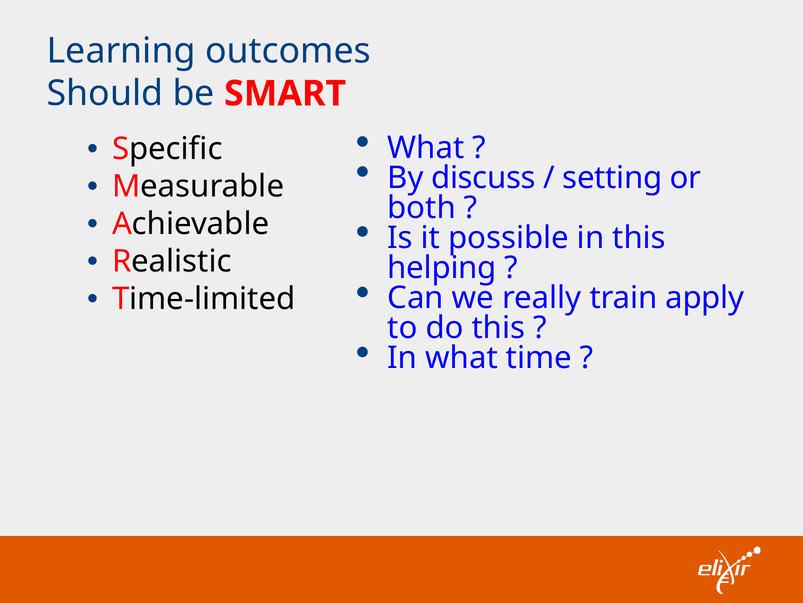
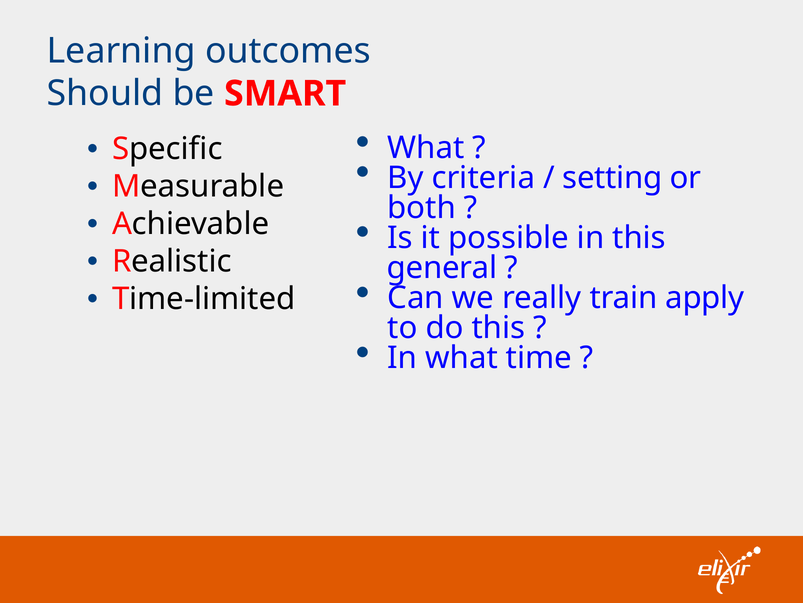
discuss: discuss -> criteria
helping: helping -> general
